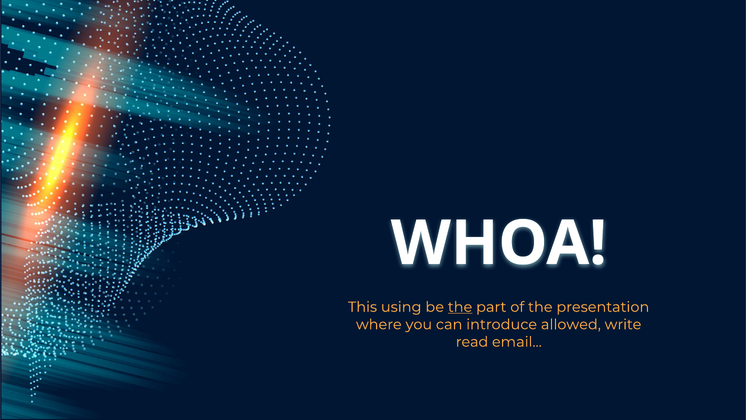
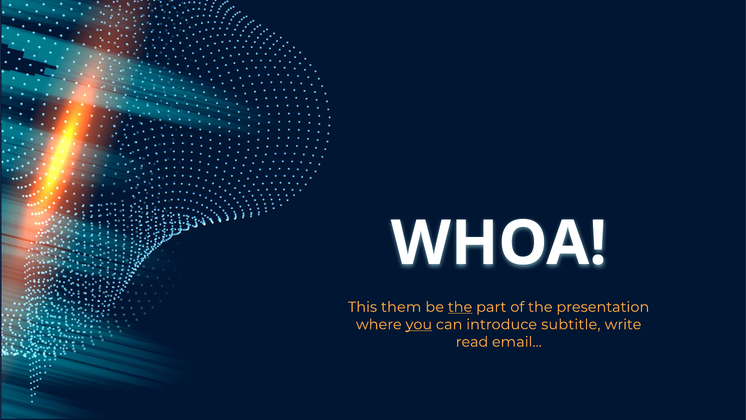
using: using -> them
you underline: none -> present
allowed: allowed -> subtitle
